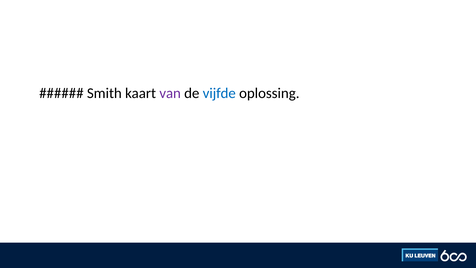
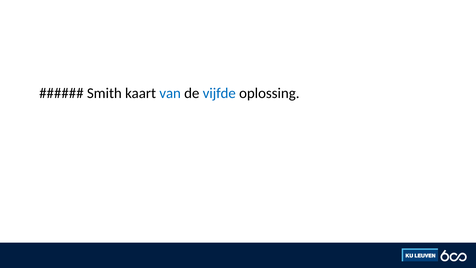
van colour: purple -> blue
